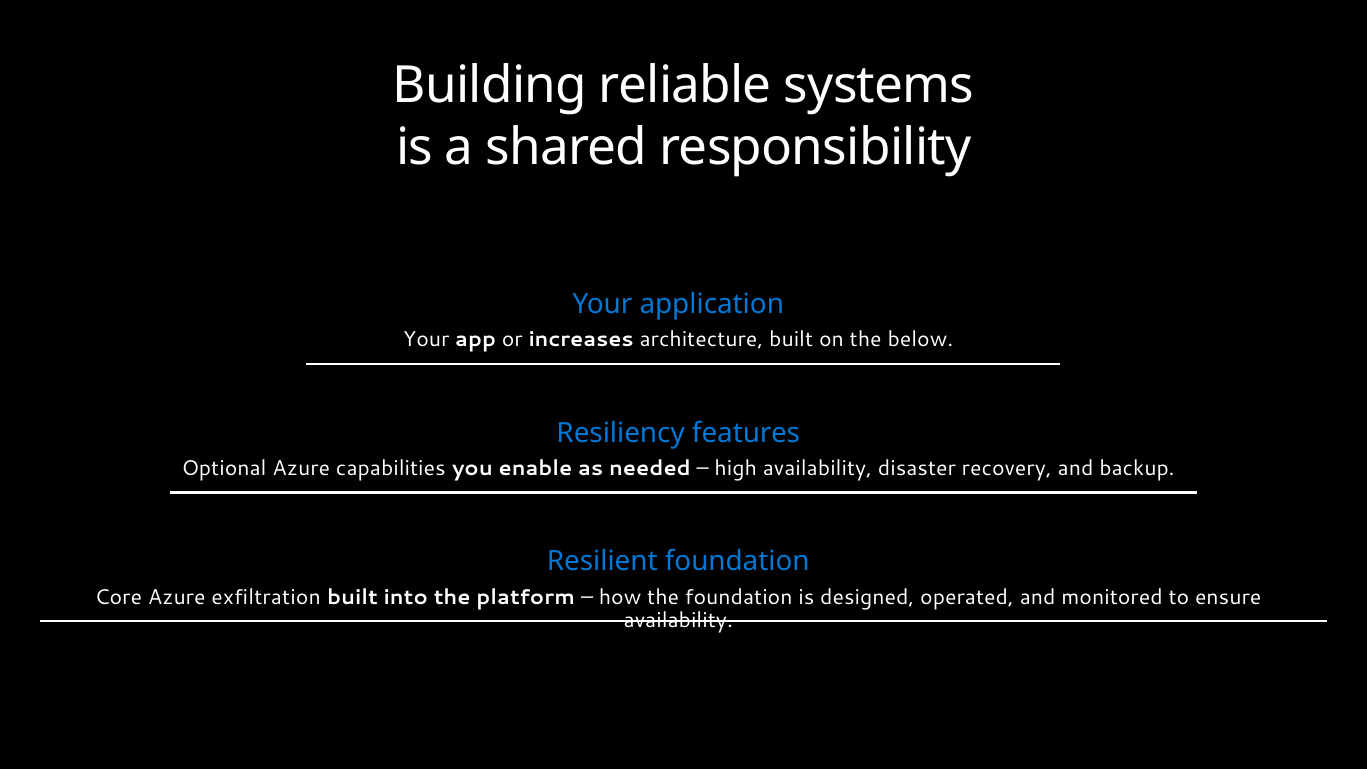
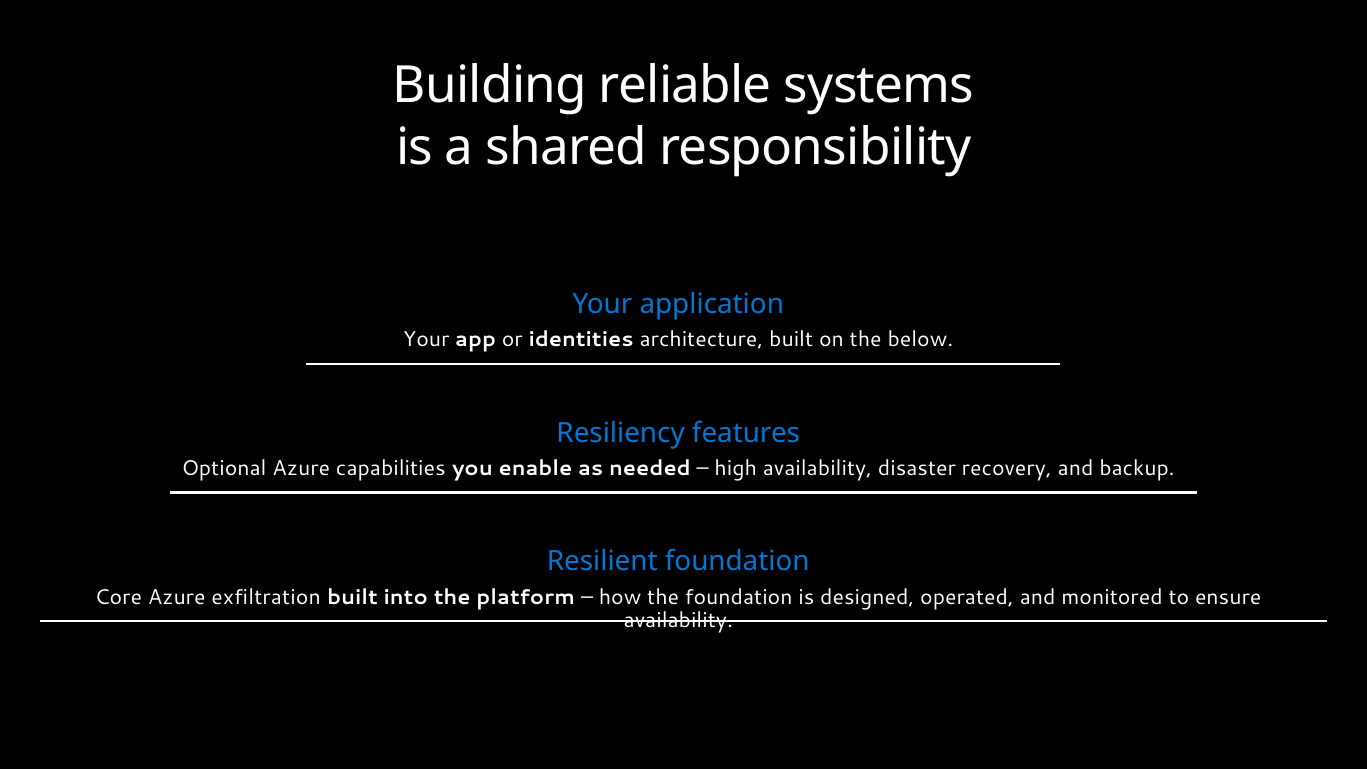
increases: increases -> identities
